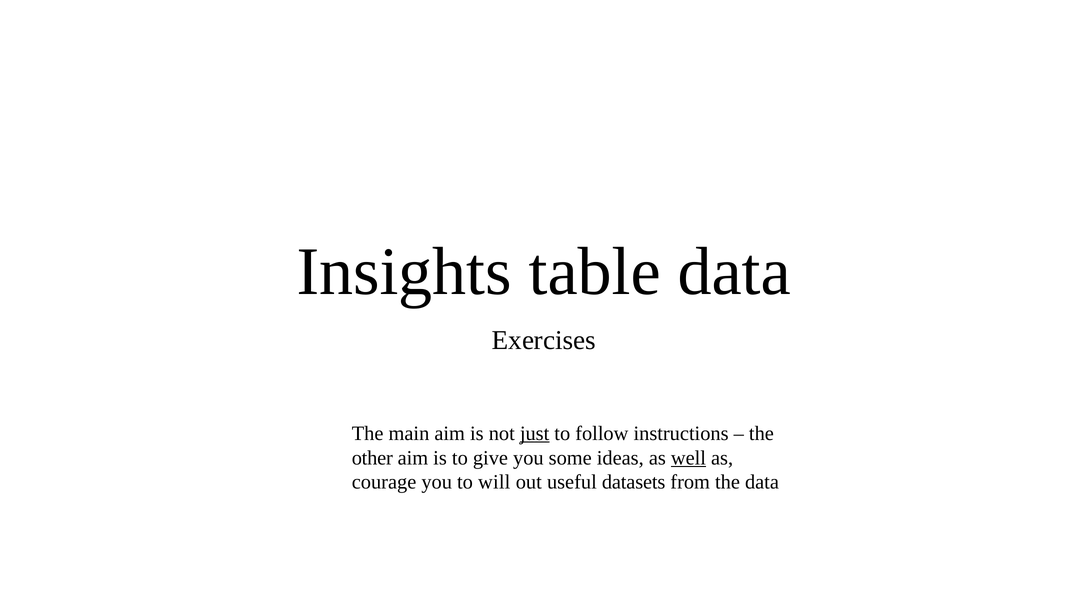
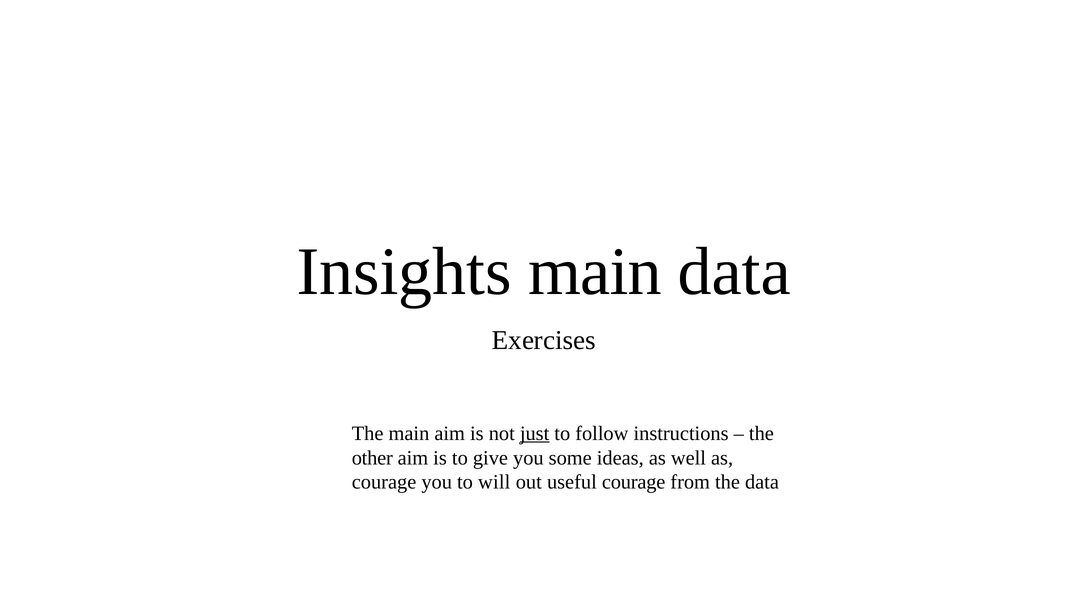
Insights table: table -> main
well underline: present -> none
useful datasets: datasets -> courage
